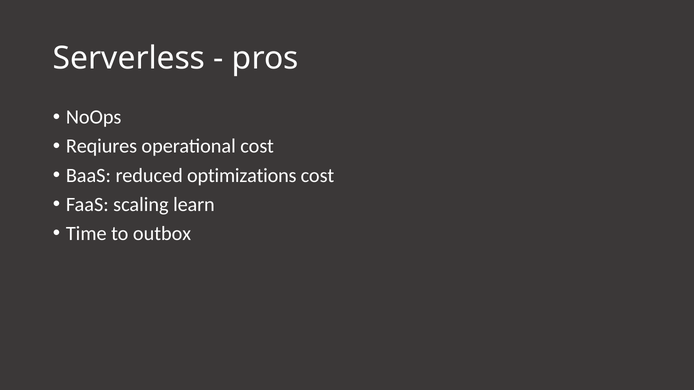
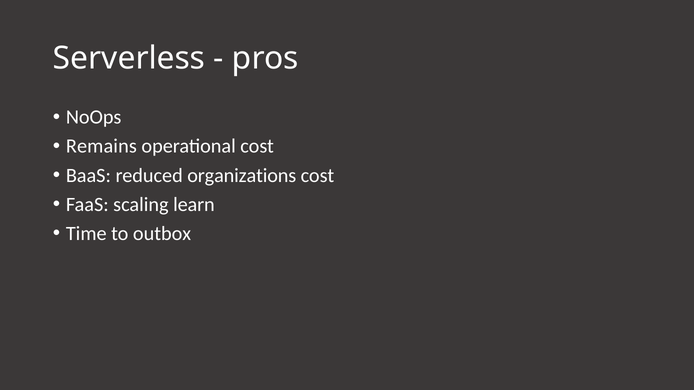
Reqiures: Reqiures -> Remains
optimizations: optimizations -> organizations
